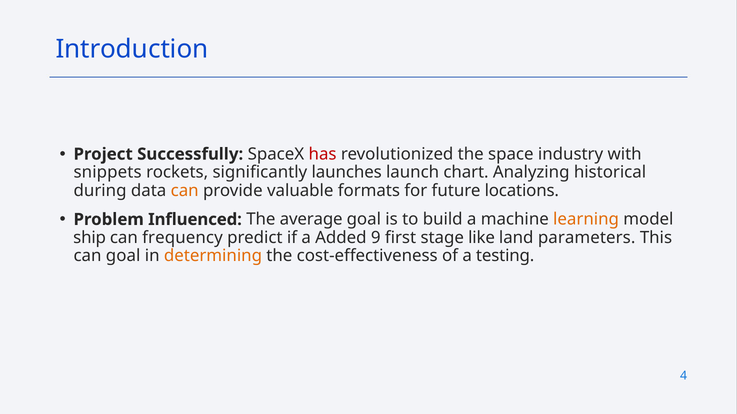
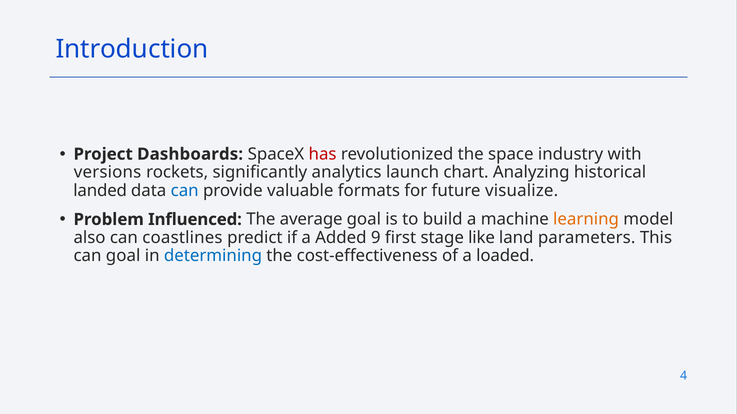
Successfully: Successfully -> Dashboards
snippets: snippets -> versions
launches: launches -> analytics
during: during -> landed
can at (185, 191) colour: orange -> blue
locations: locations -> visualize
ship: ship -> also
frequency: frequency -> coastlines
determining colour: orange -> blue
testing: testing -> loaded
